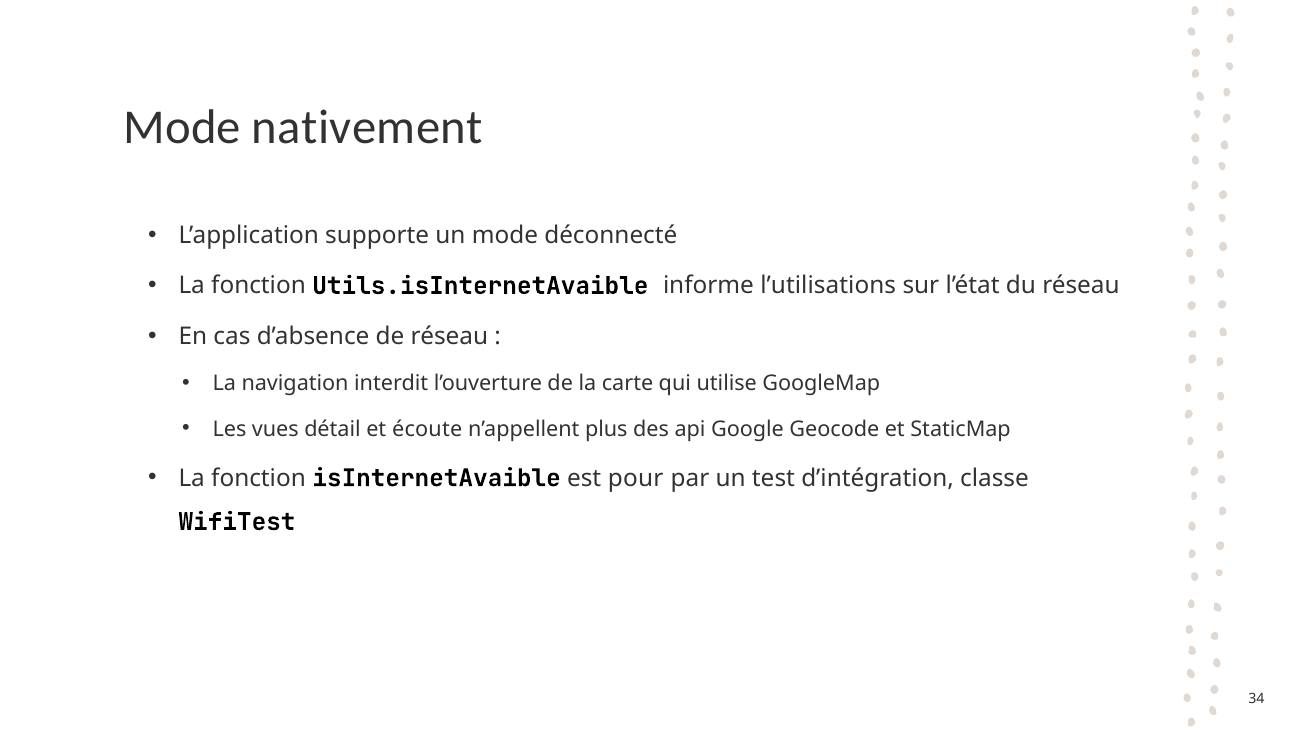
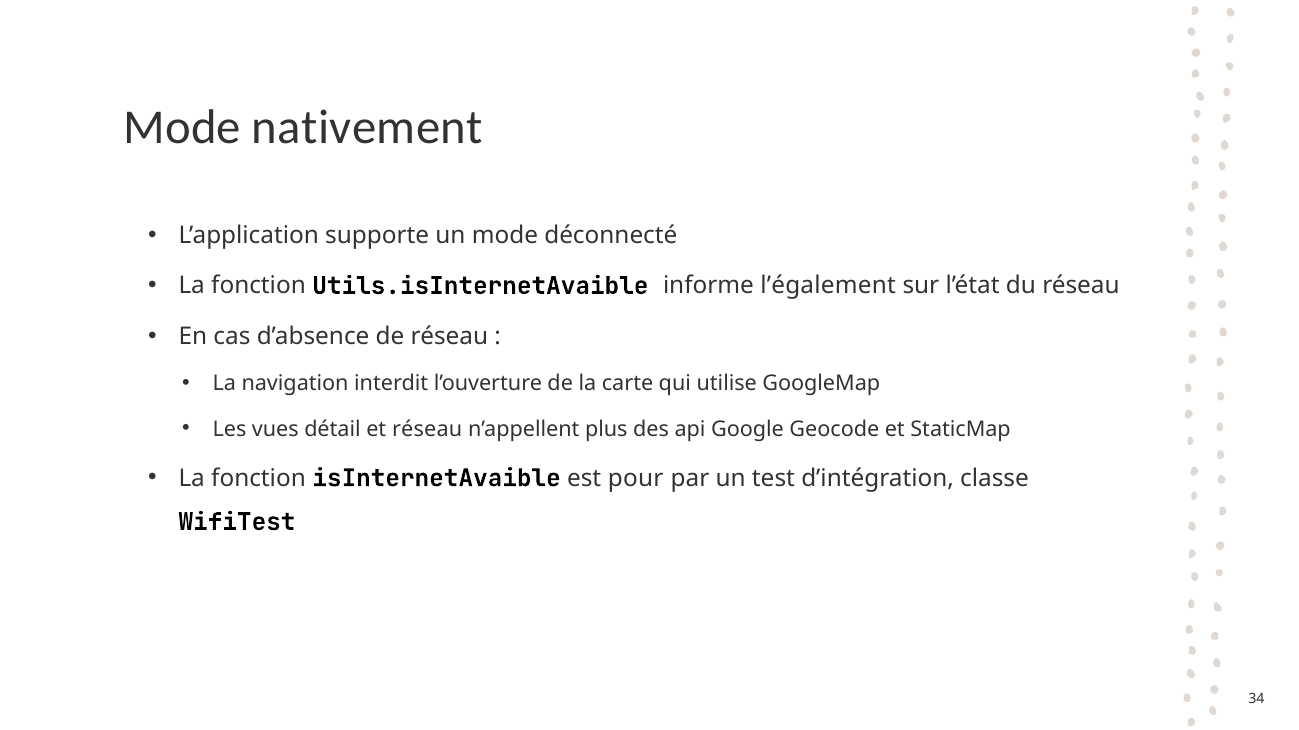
l’utilisations: l’utilisations -> l’également
et écoute: écoute -> réseau
